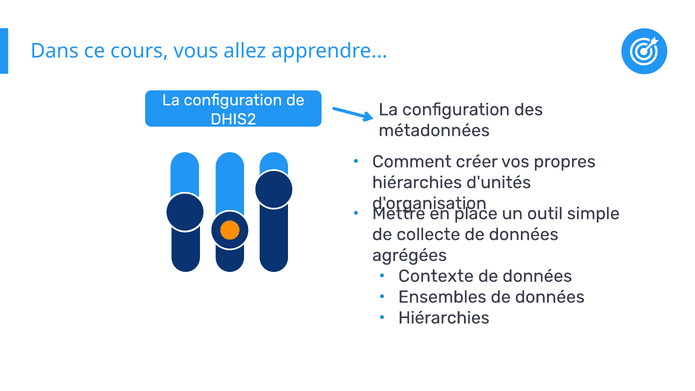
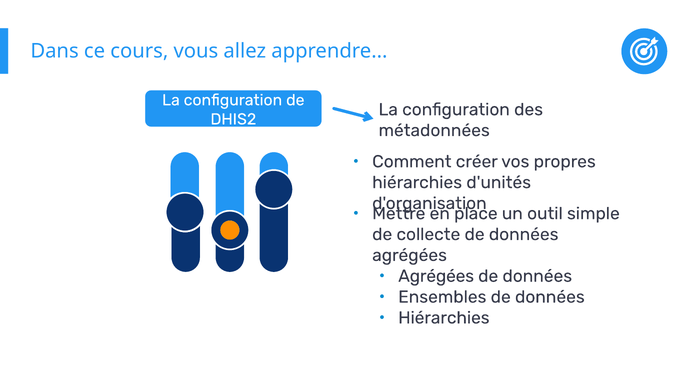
Contexte at (436, 276): Contexte -> Agrégées
